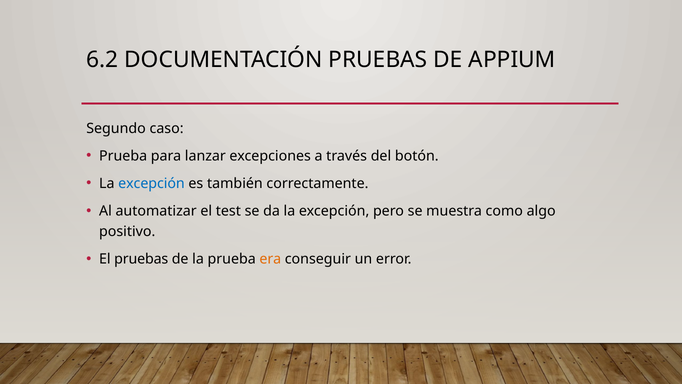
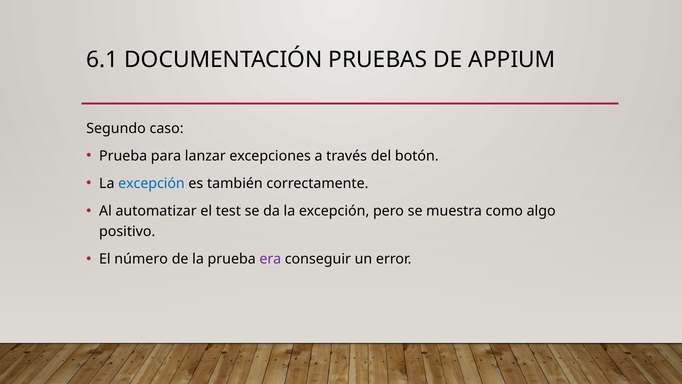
6.2: 6.2 -> 6.1
El pruebas: pruebas -> número
era colour: orange -> purple
